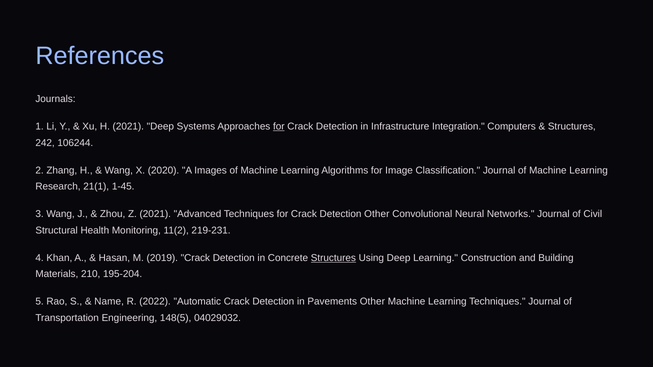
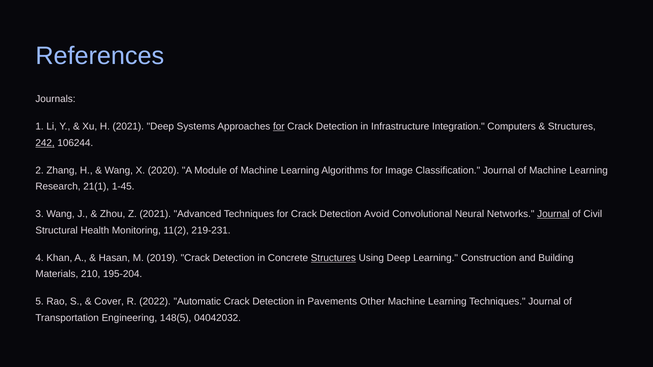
242 underline: none -> present
Images: Images -> Module
Detection Other: Other -> Avoid
Journal at (553, 214) underline: none -> present
Name: Name -> Cover
04029032: 04029032 -> 04042032
